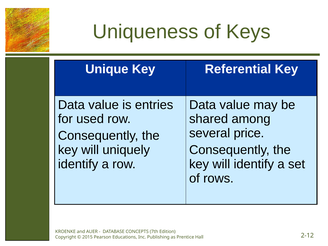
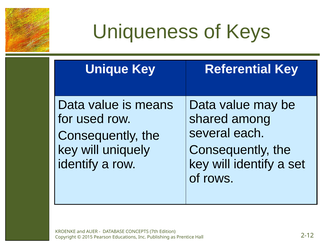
entries: entries -> means
price: price -> each
